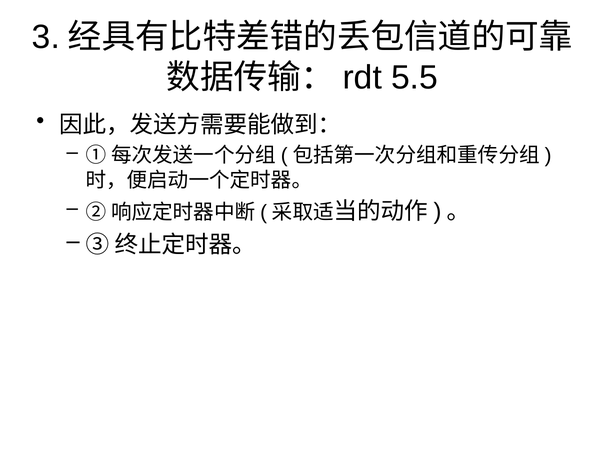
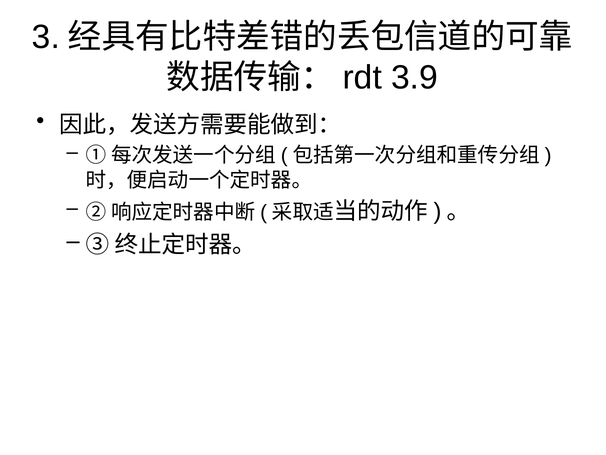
5.5: 5.5 -> 3.9
